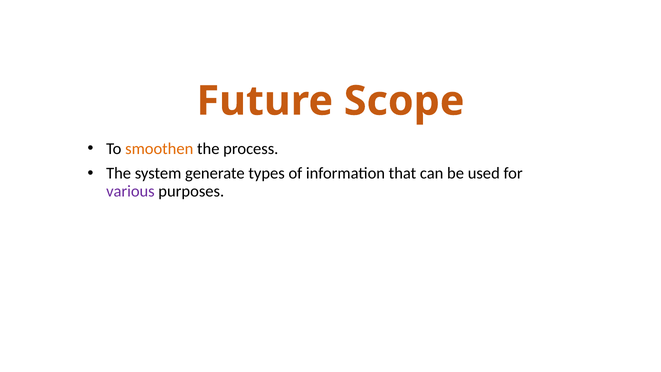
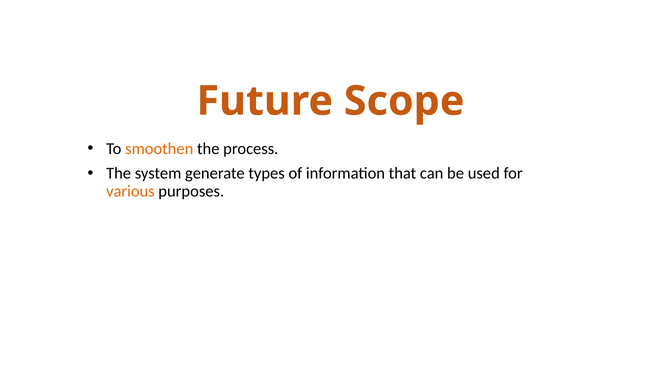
various colour: purple -> orange
